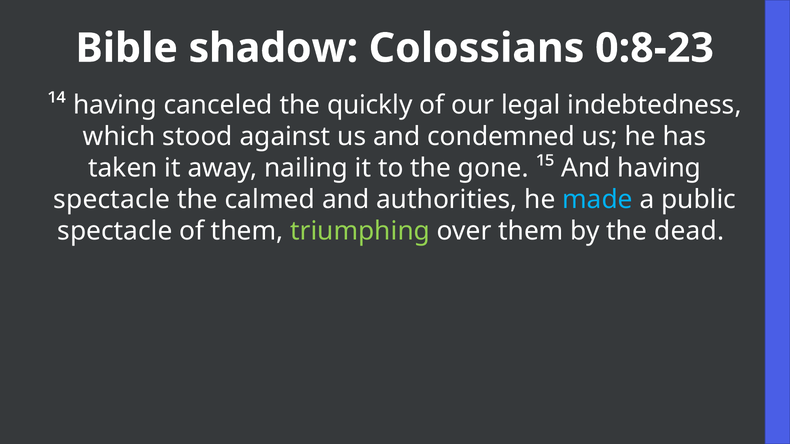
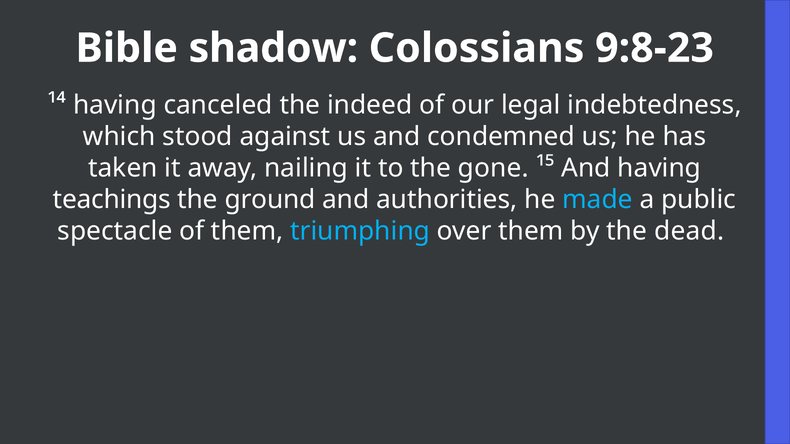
0:8-23: 0:8-23 -> 9:8-23
quickly: quickly -> indeed
spectacle at (112, 200): spectacle -> teachings
calmed: calmed -> ground
triumphing colour: light green -> light blue
